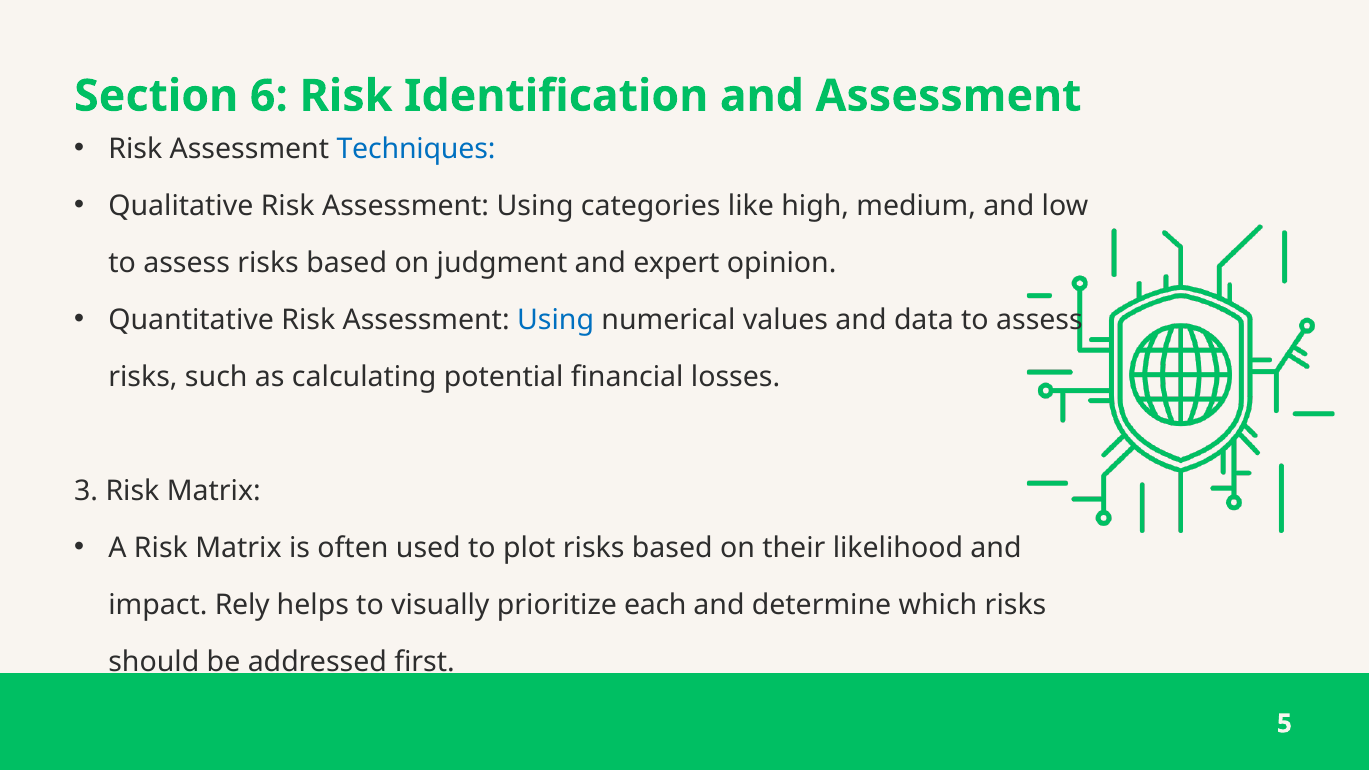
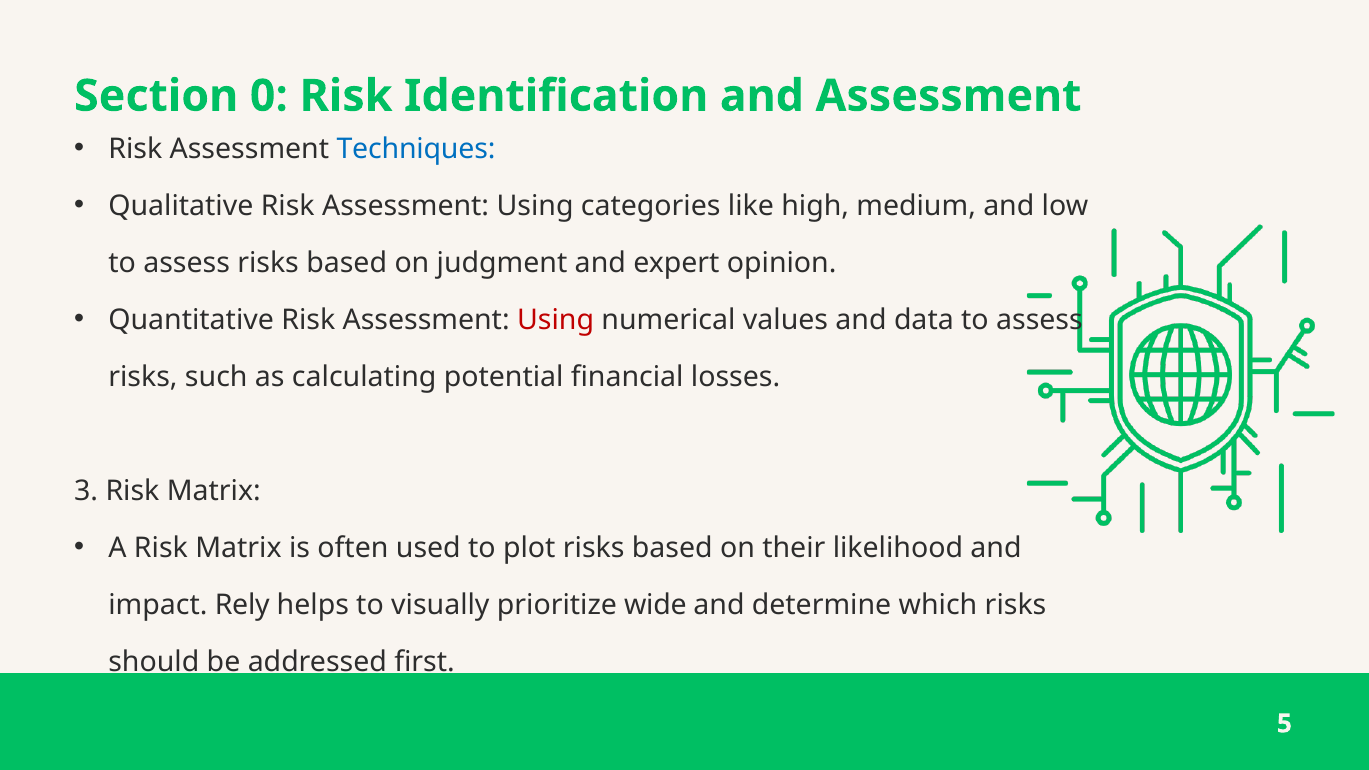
6: 6 -> 0
Using at (556, 320) colour: blue -> red
each: each -> wide
